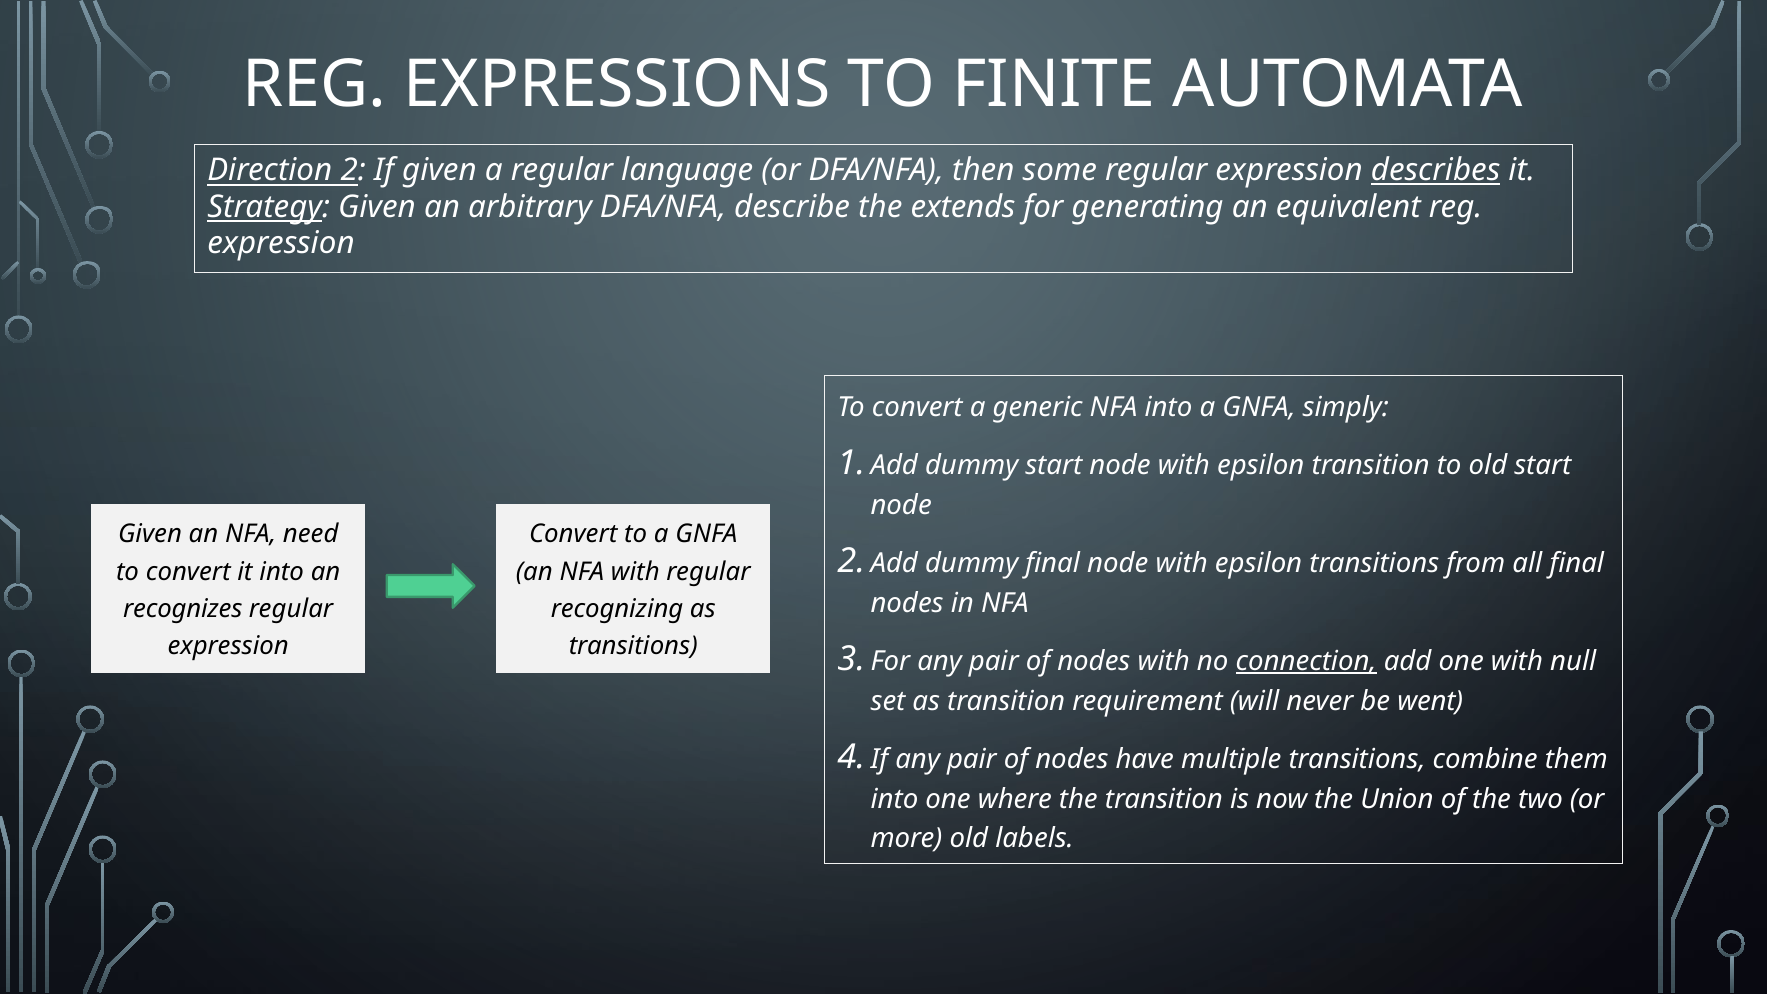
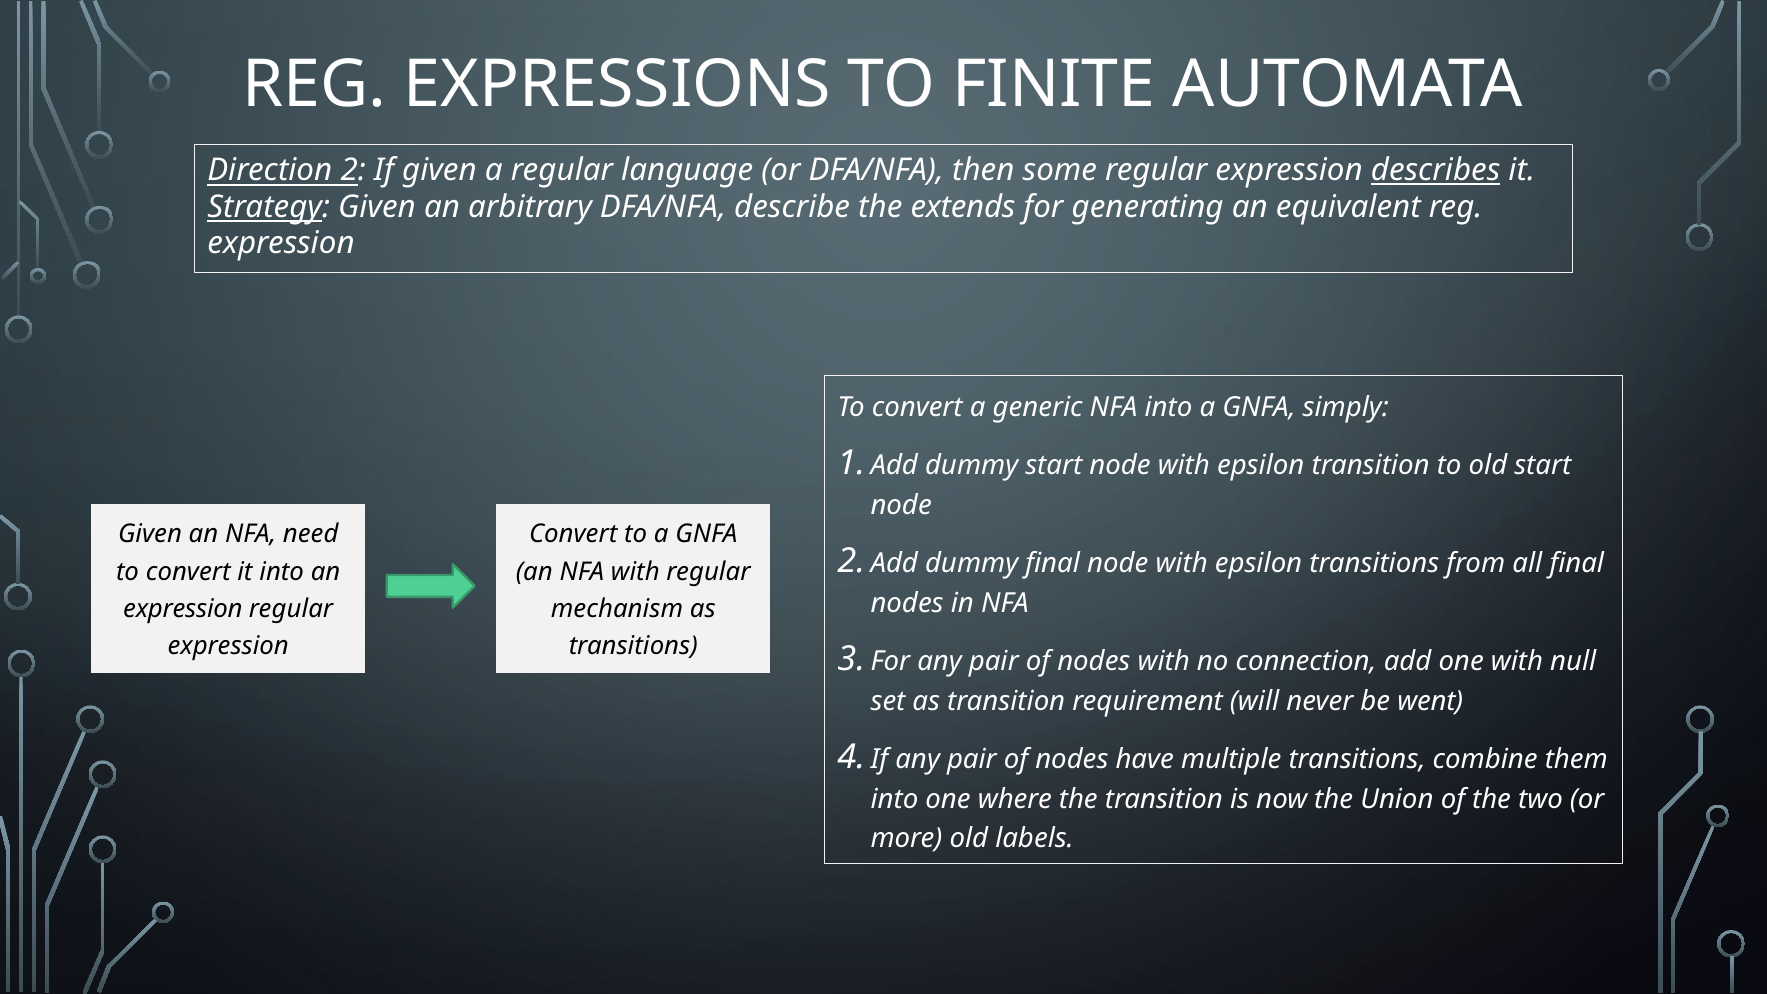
recognizes at (183, 609): recognizes -> expression
recognizing: recognizing -> mechanism
connection underline: present -> none
